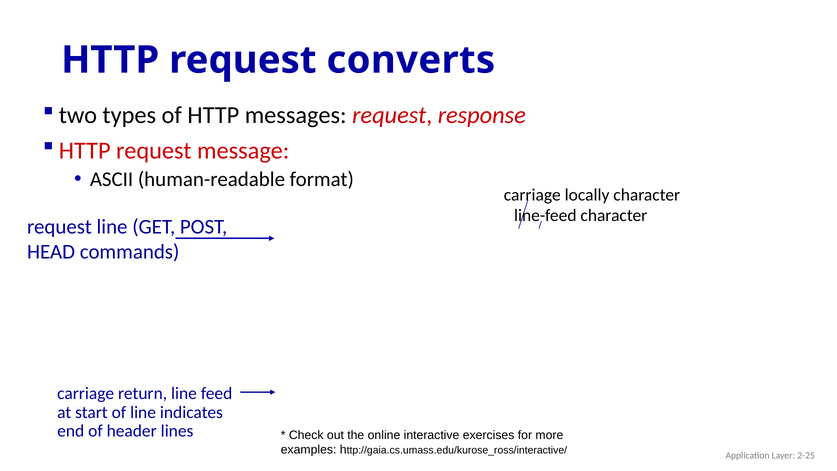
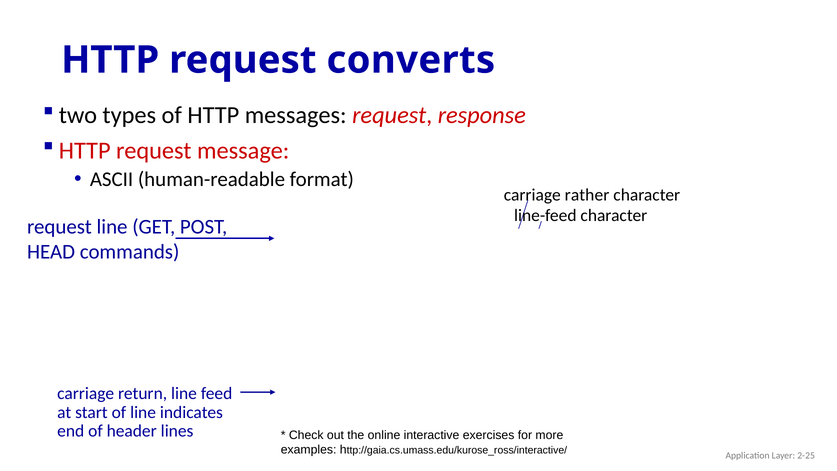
locally: locally -> rather
